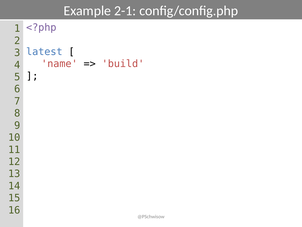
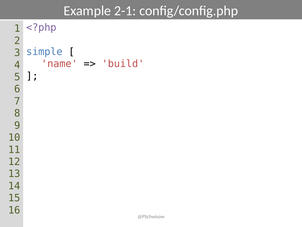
latest: latest -> simple
